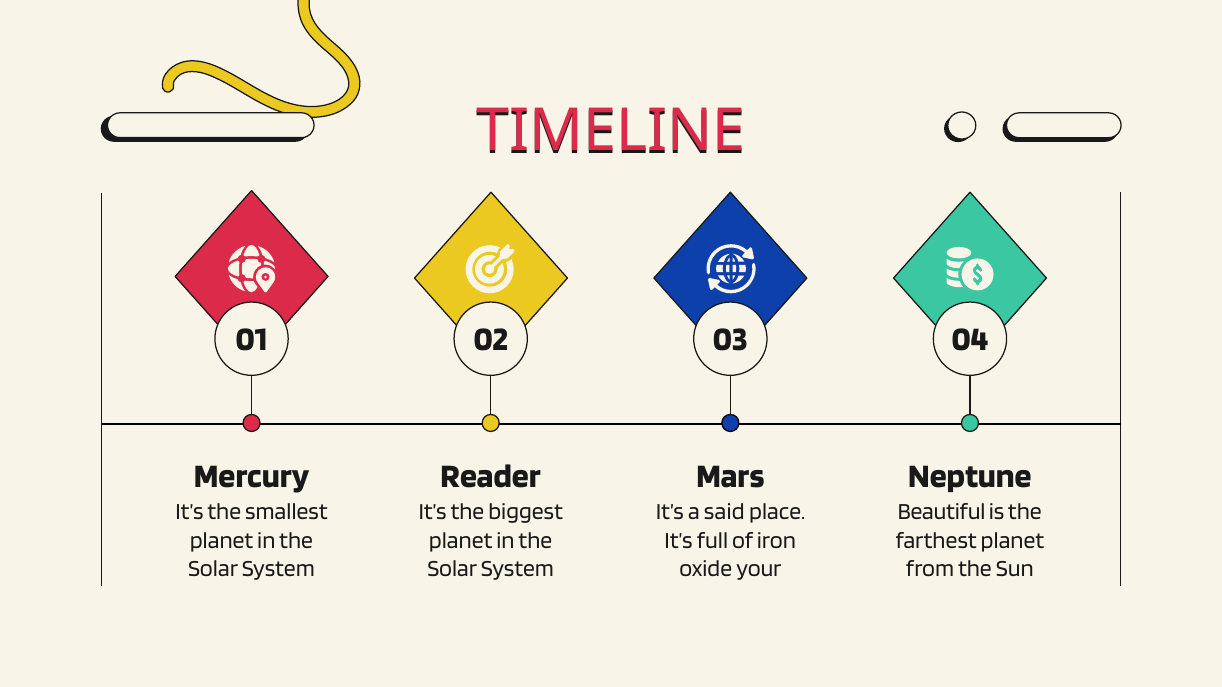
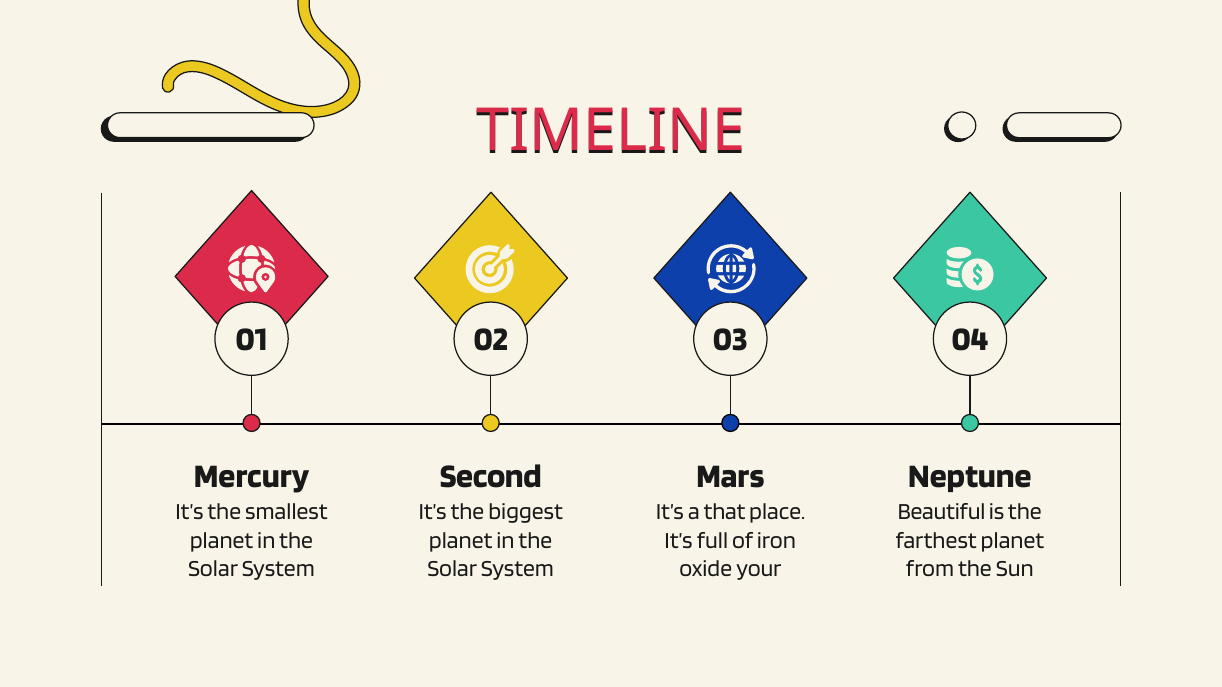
Reader: Reader -> Second
said: said -> that
